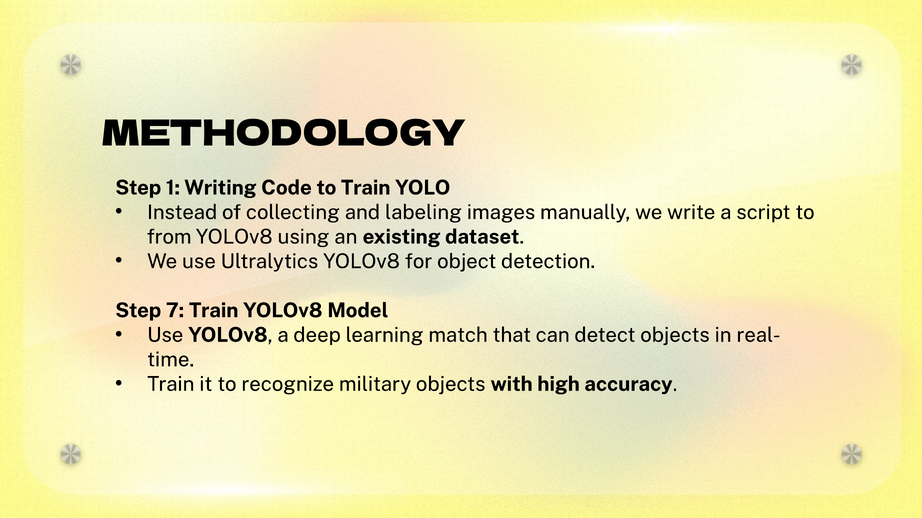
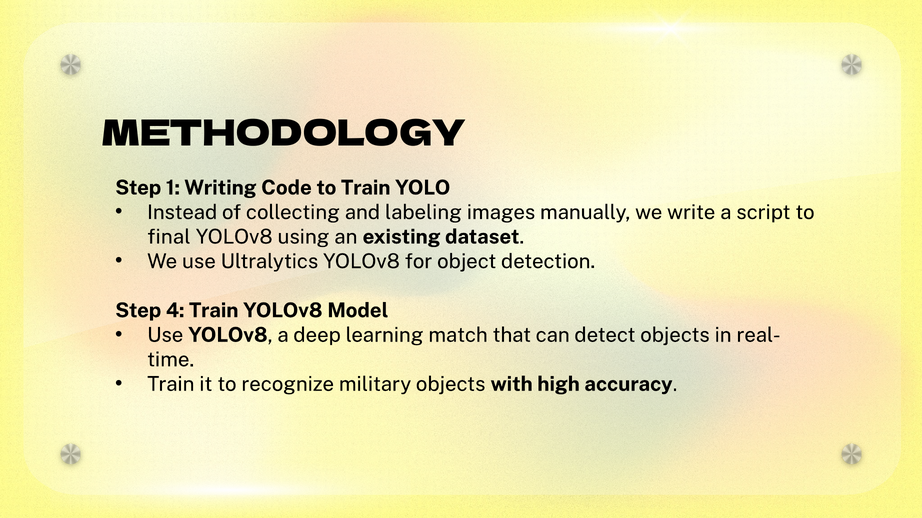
from: from -> final
7: 7 -> 4
